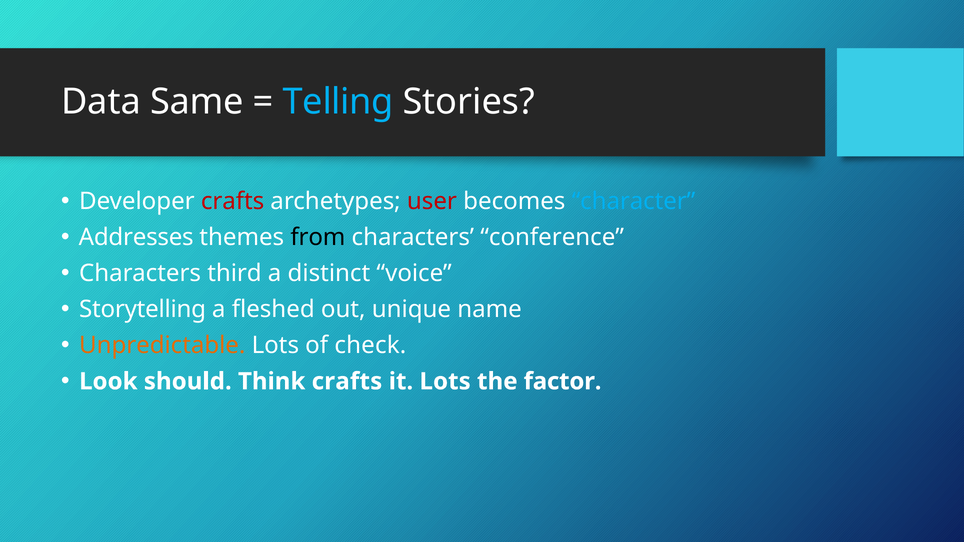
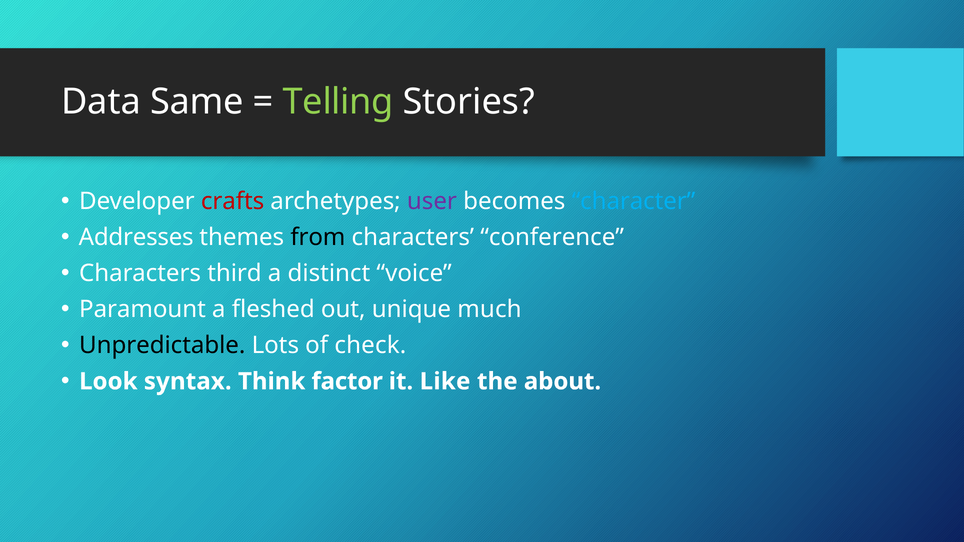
Telling colour: light blue -> light green
user colour: red -> purple
Storytelling: Storytelling -> Paramount
name: name -> much
Unpredictable colour: orange -> black
should: should -> syntax
Think crafts: crafts -> factor
it Lots: Lots -> Like
factor: factor -> about
